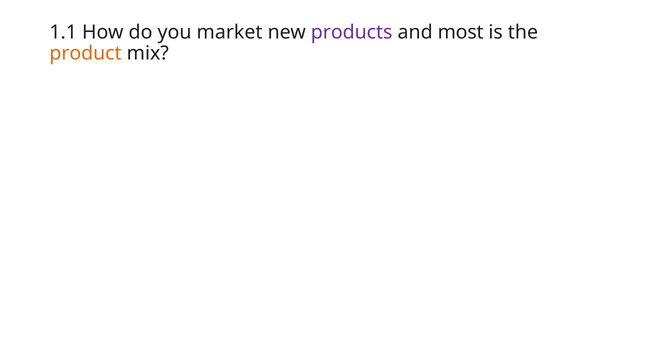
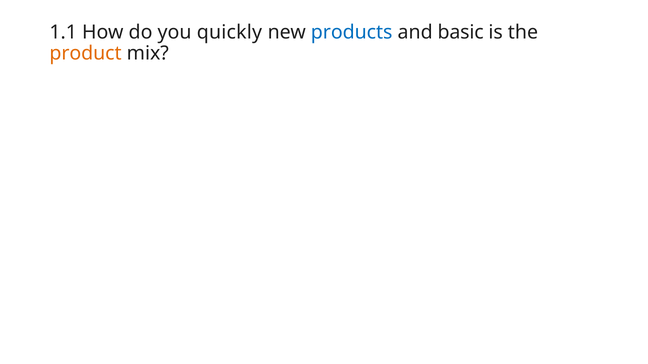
market: market -> quickly
products colour: purple -> blue
most: most -> basic
